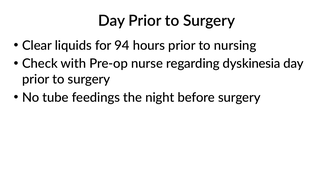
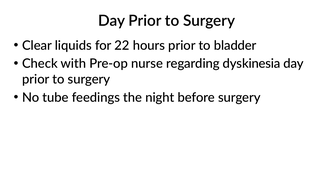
94: 94 -> 22
nursing: nursing -> bladder
